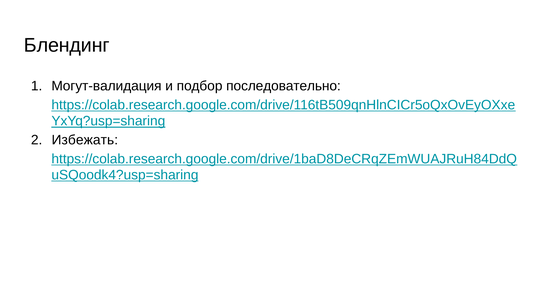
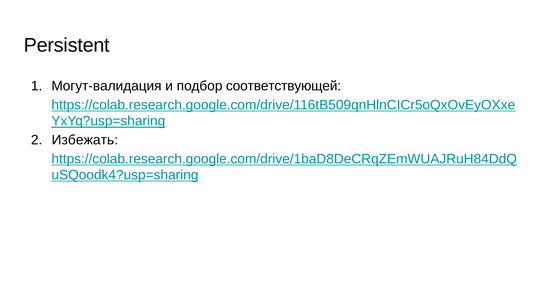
Блендинг: Блендинг -> Persistent
последовательно: последовательно -> соответствующей
